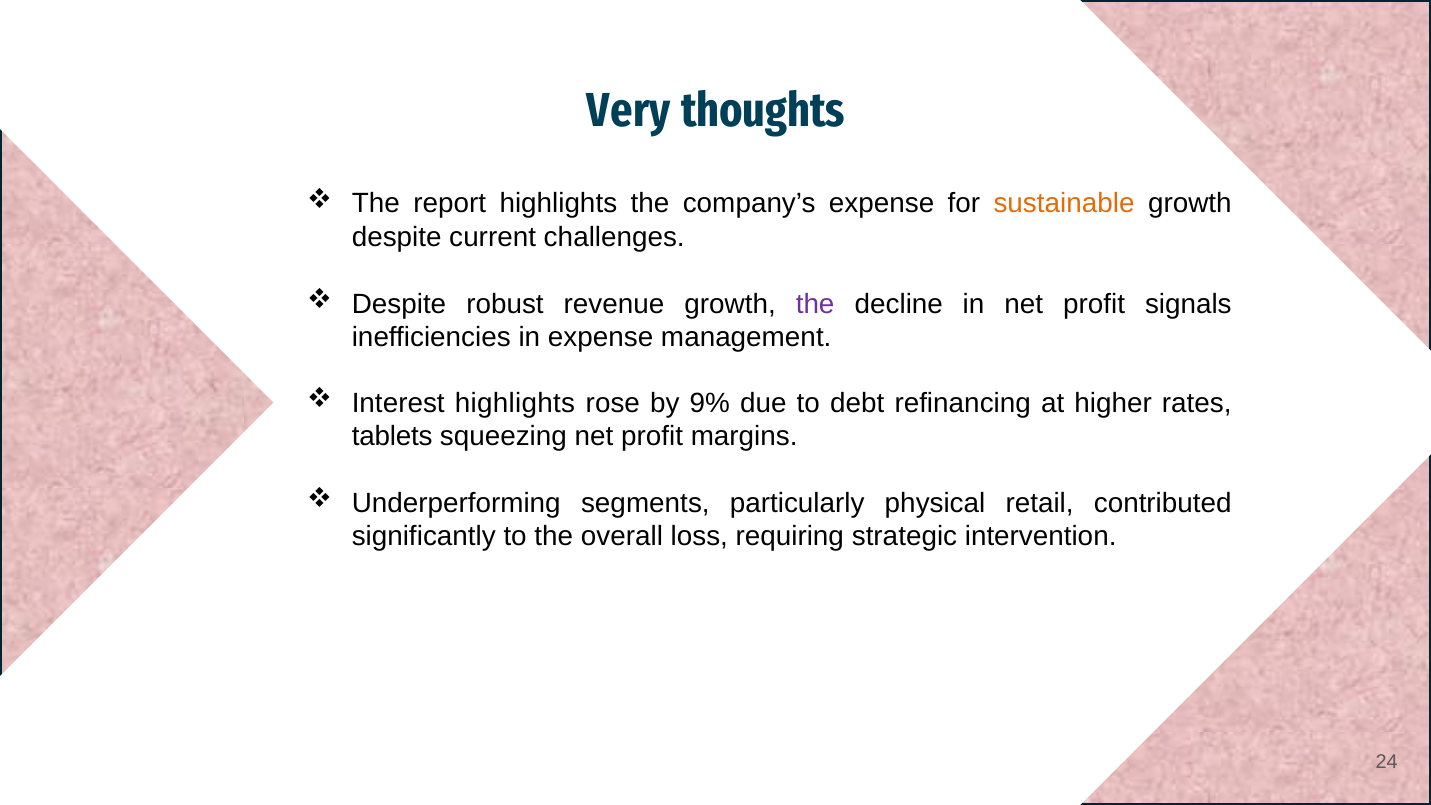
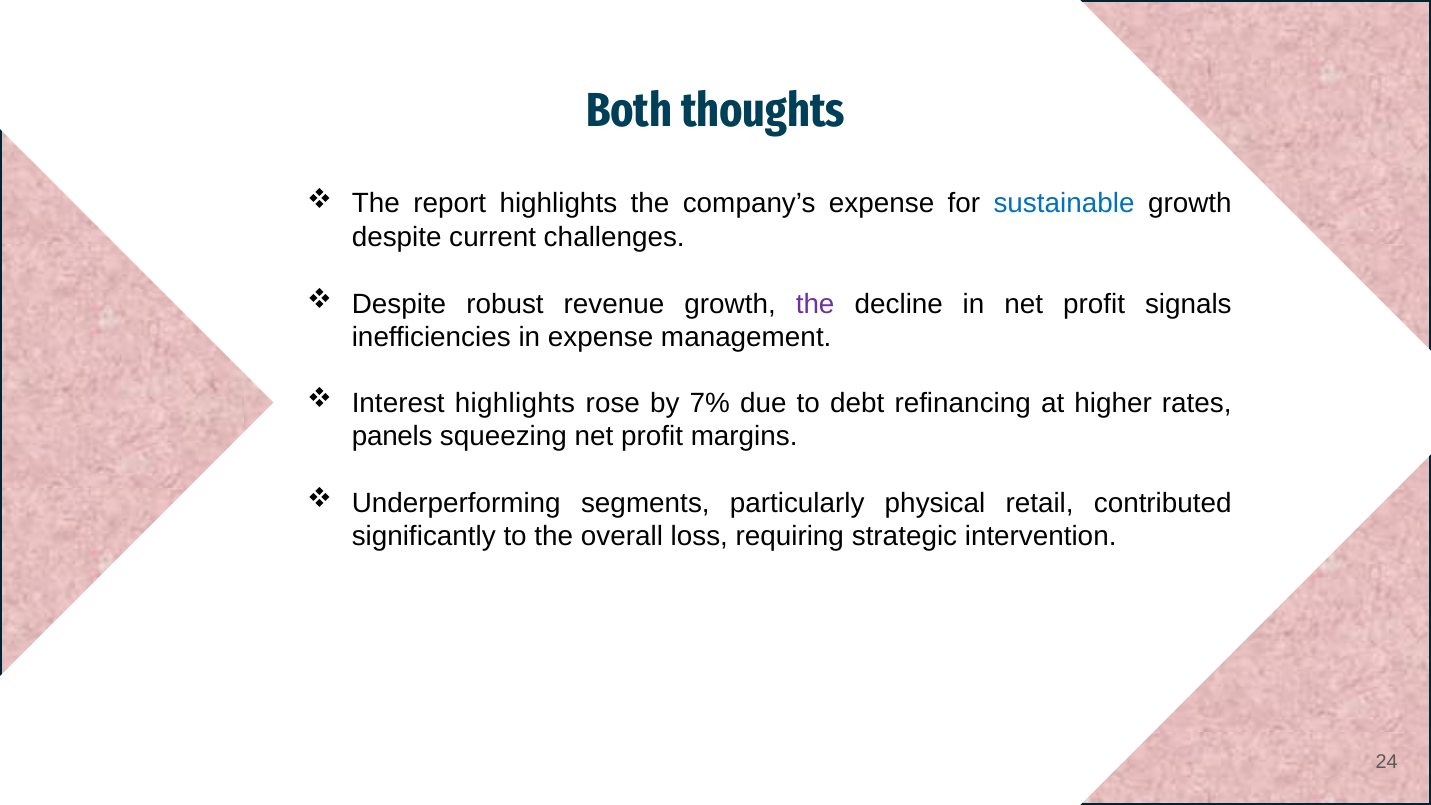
Very: Very -> Both
sustainable colour: orange -> blue
9%: 9% -> 7%
tablets: tablets -> panels
